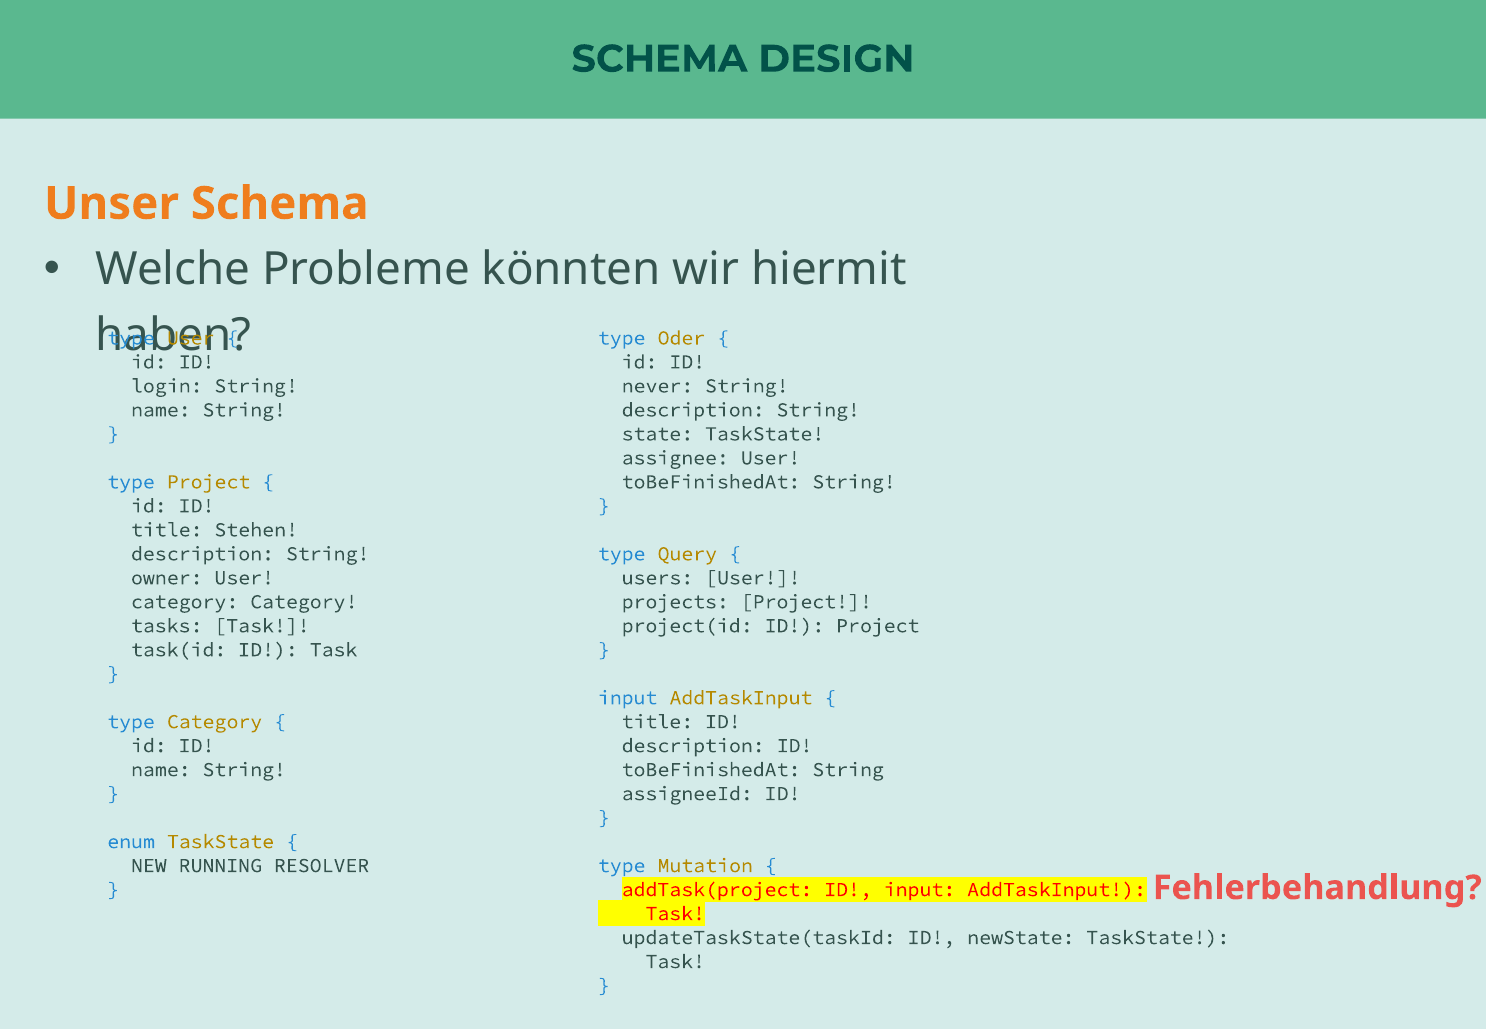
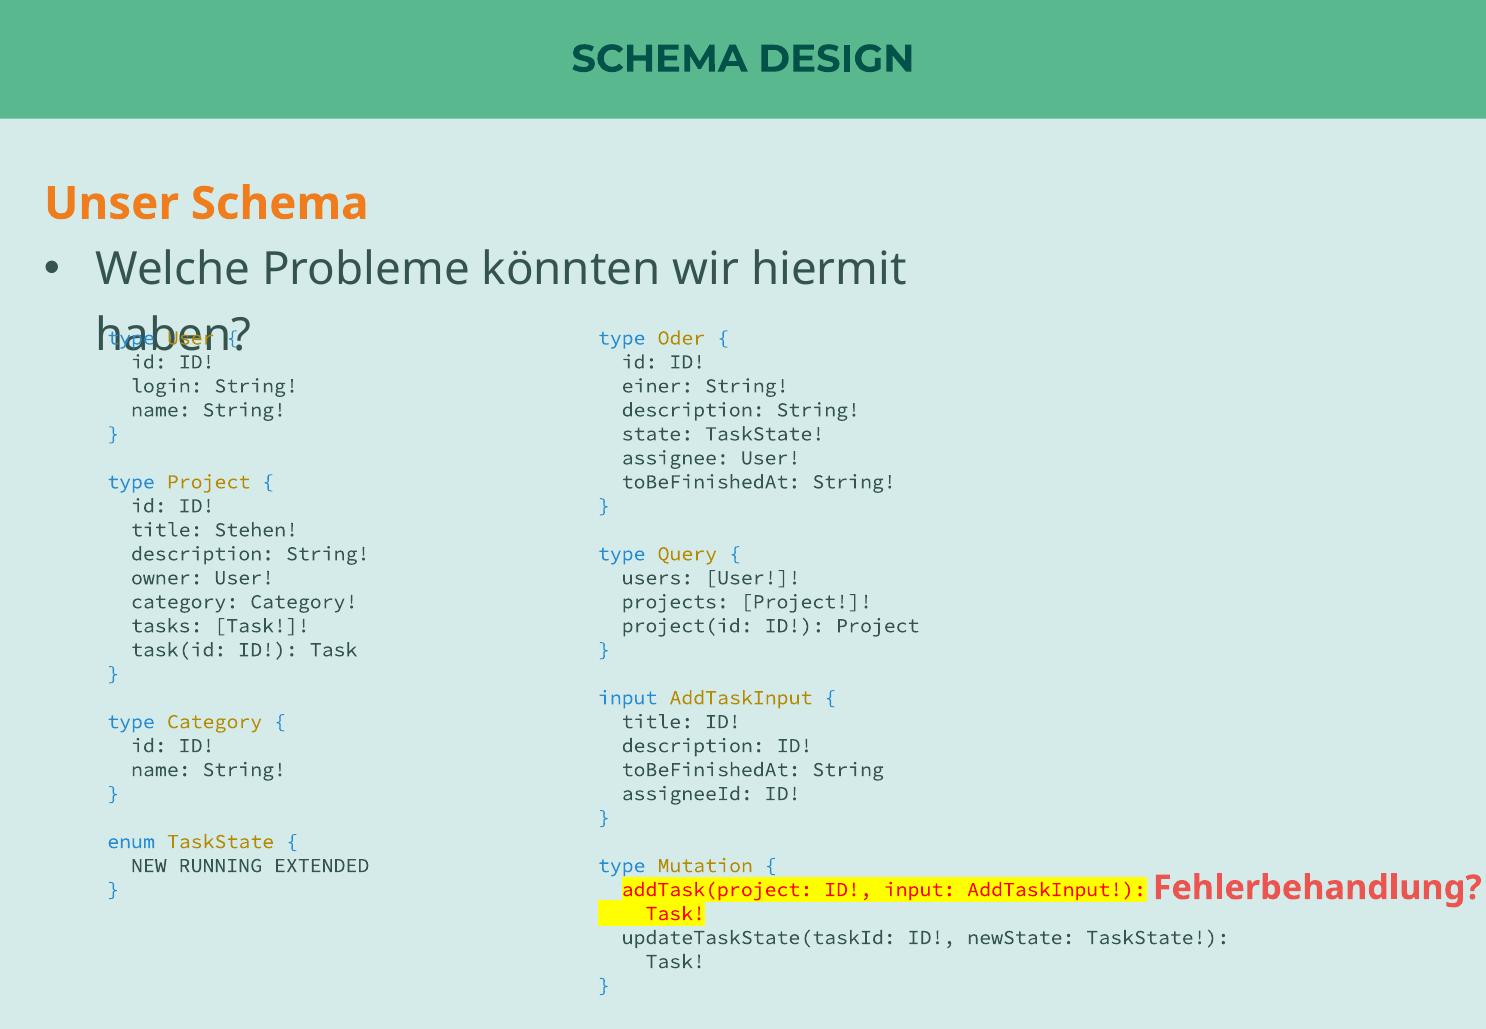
never: never -> einer
RESOLVER: RESOLVER -> EXTENDED
